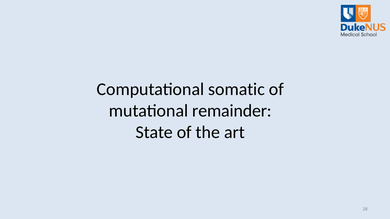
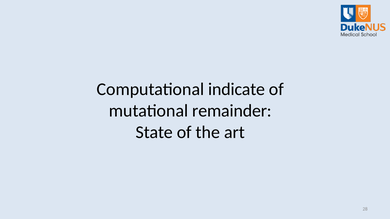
somatic: somatic -> indicate
